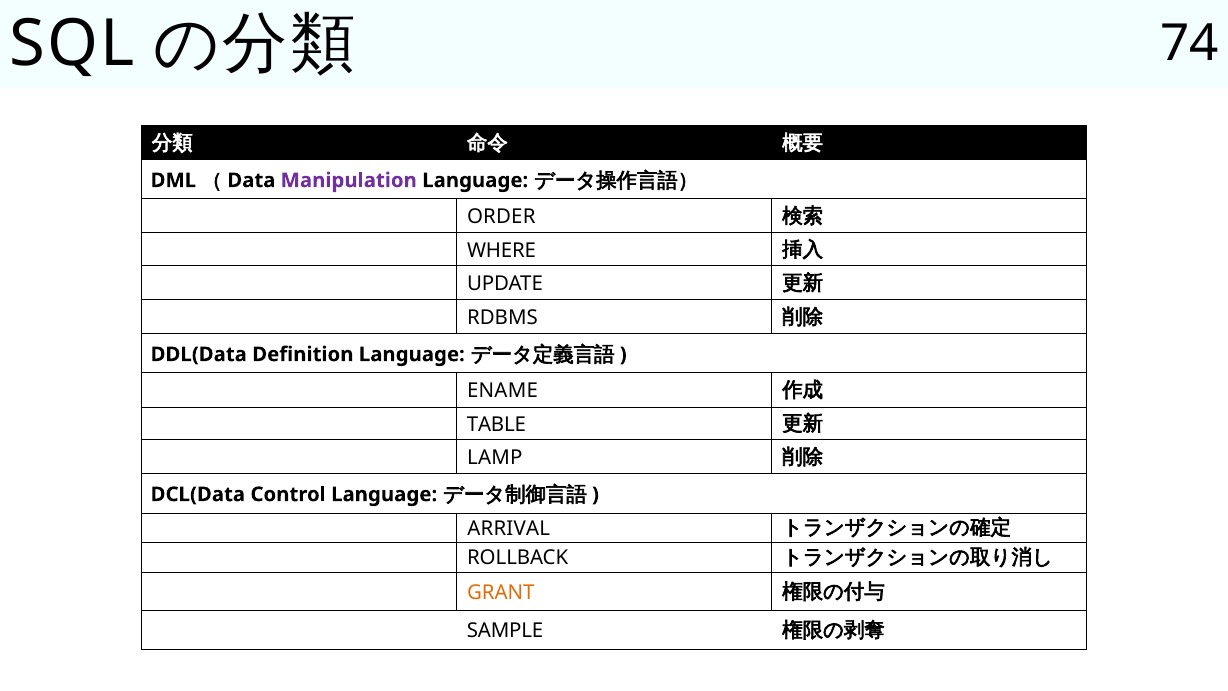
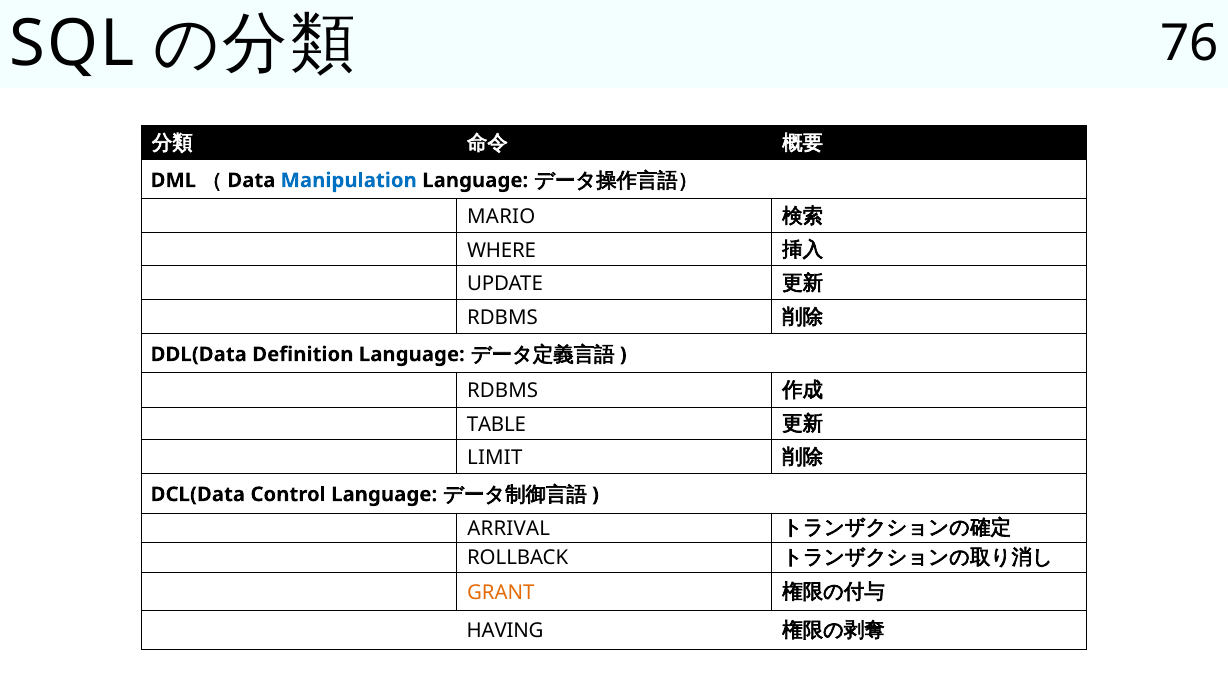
74: 74 -> 76
Manipulation colour: purple -> blue
ORDER: ORDER -> MARIO
ENAME at (503, 391): ENAME -> RDBMS
LAMP: LAMP -> LIMIT
SAMPLE: SAMPLE -> HAVING
